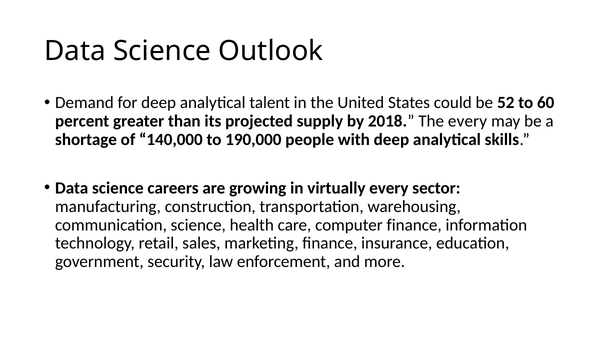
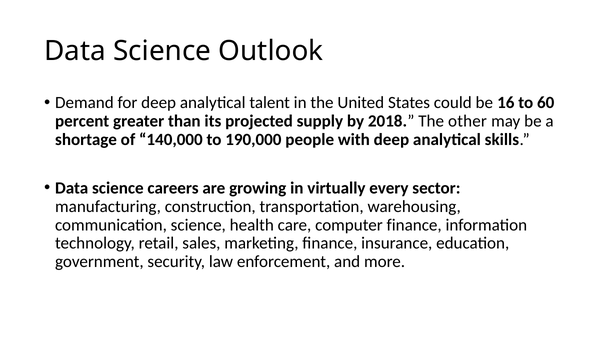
52: 52 -> 16
The every: every -> other
